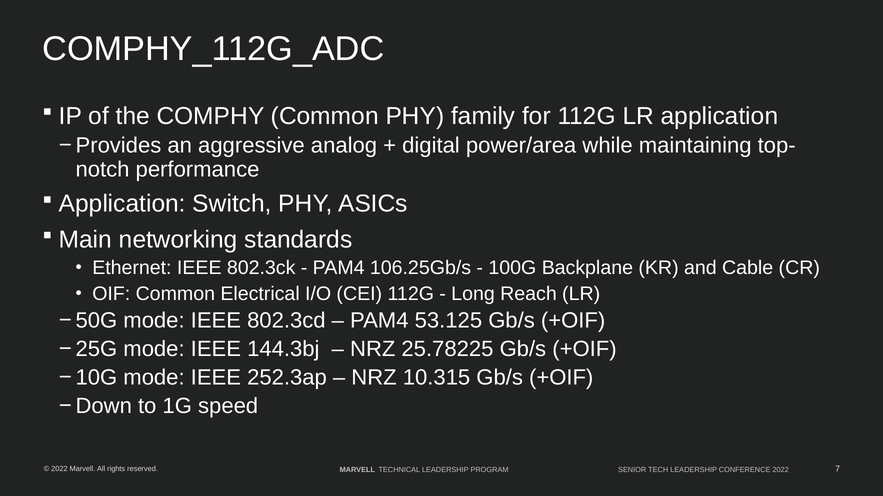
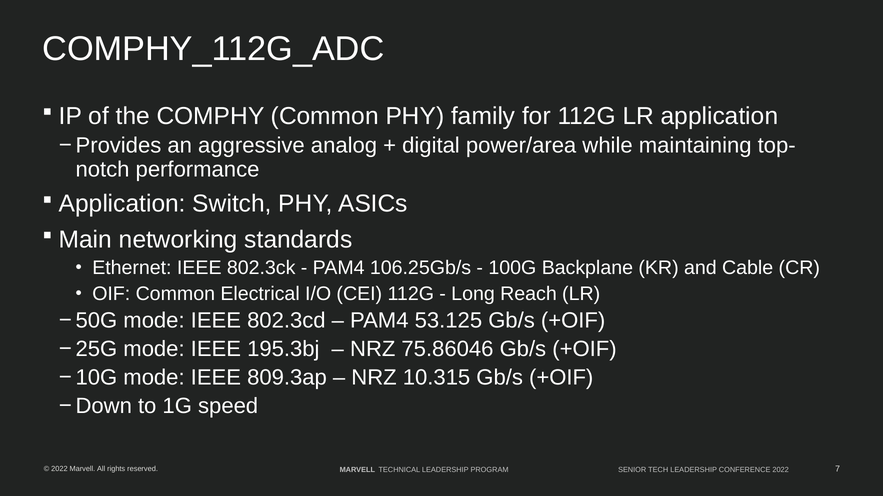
144.3bj: 144.3bj -> 195.3bj
25.78225: 25.78225 -> 75.86046
252.3ap: 252.3ap -> 809.3ap
